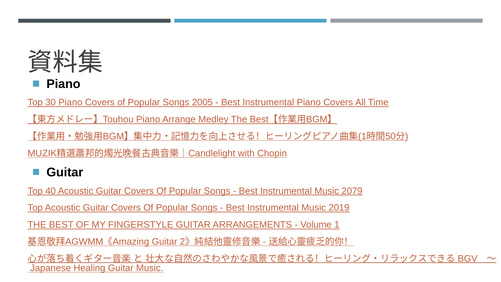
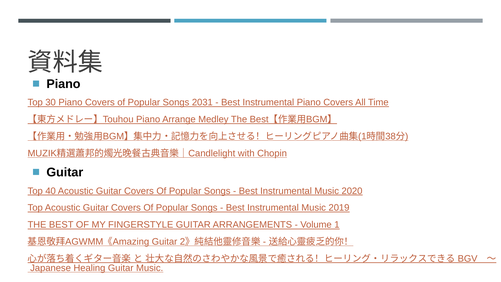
2005: 2005 -> 2031
50: 50 -> 38
2079: 2079 -> 2020
